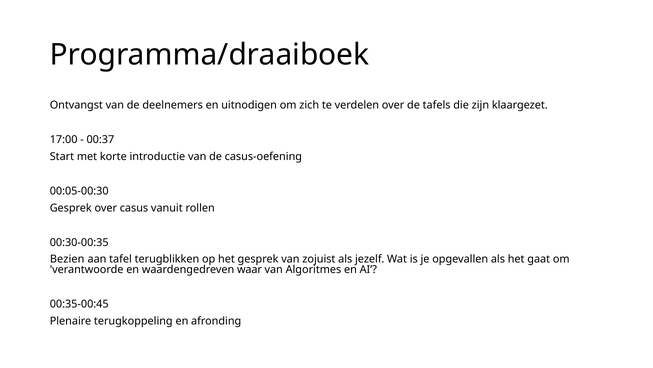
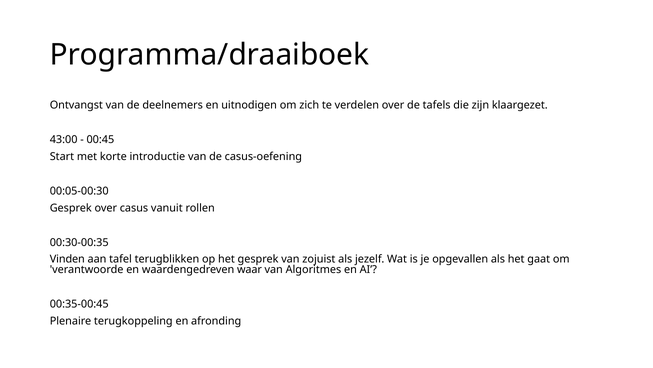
17:00: 17:00 -> 43:00
00:37: 00:37 -> 00:45
Bezien: Bezien -> Vinden
